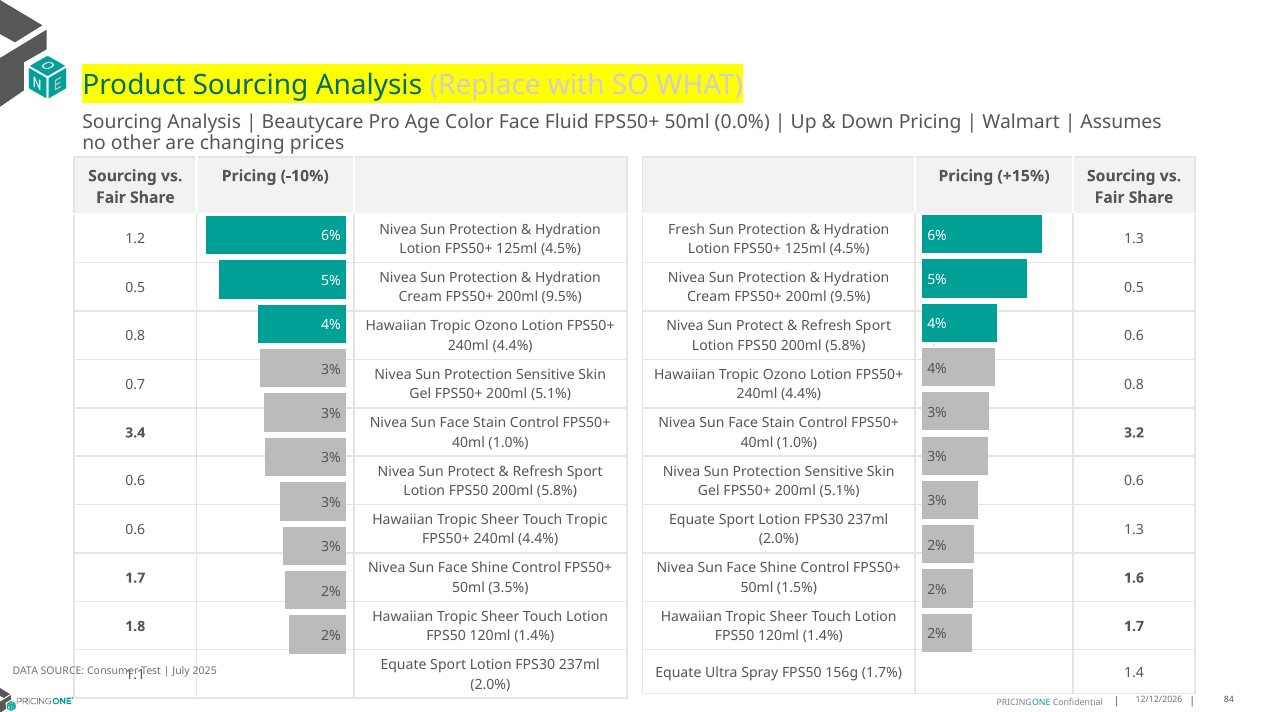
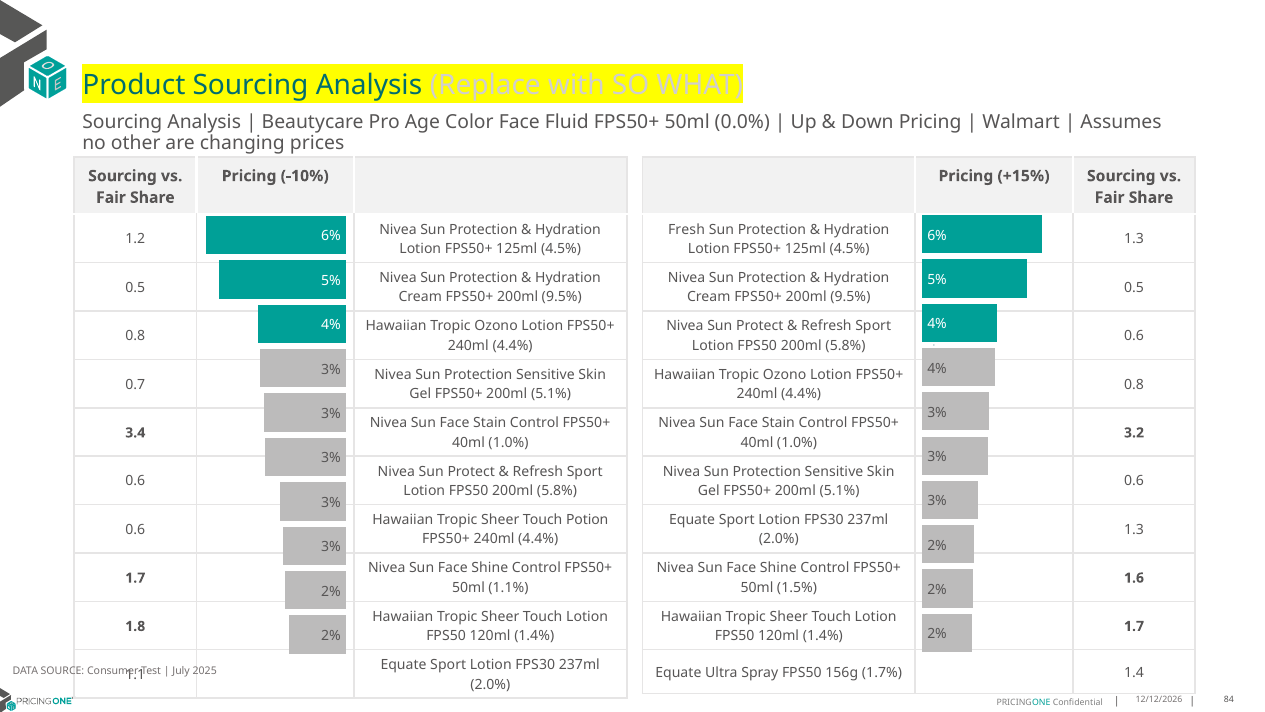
Touch Tropic: Tropic -> Potion
3.5%: 3.5% -> 1.1%
